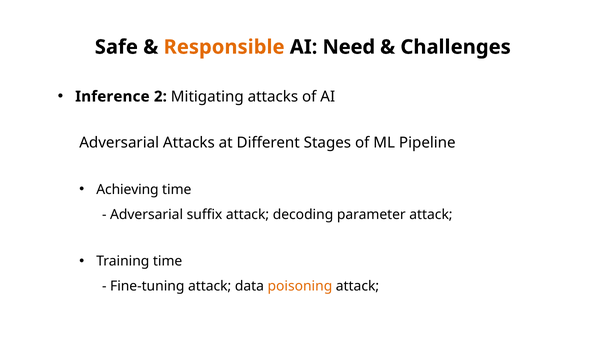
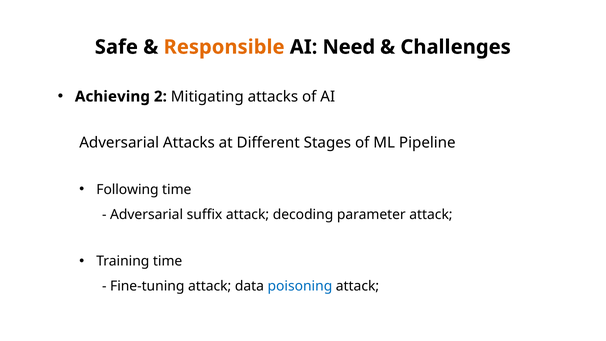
Inference: Inference -> Achieving
Achieving: Achieving -> Following
poisoning colour: orange -> blue
